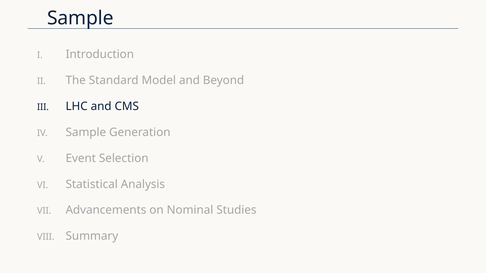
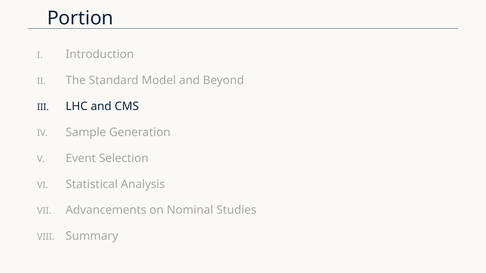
Sample at (80, 18): Sample -> Portion
